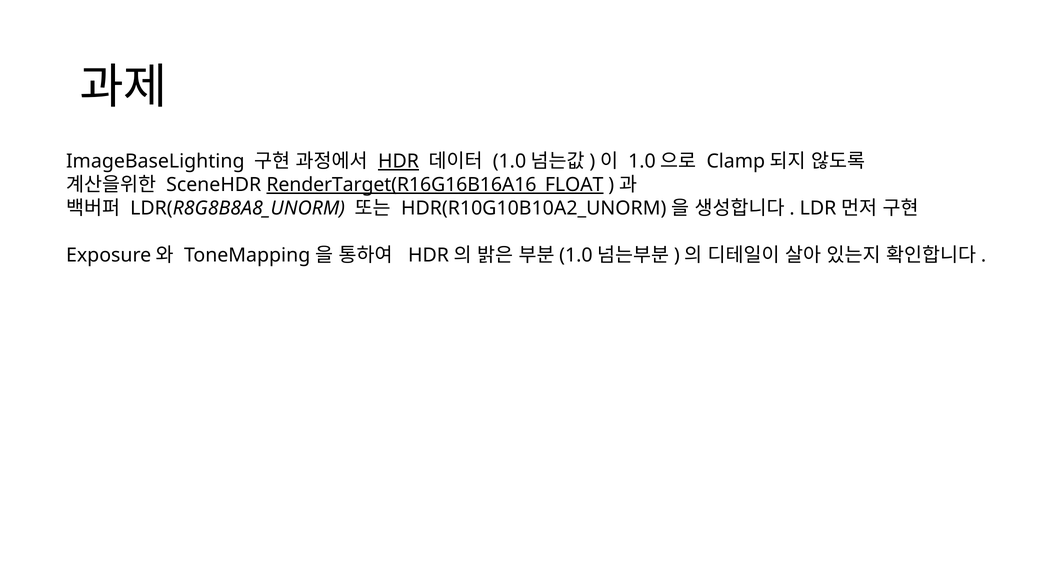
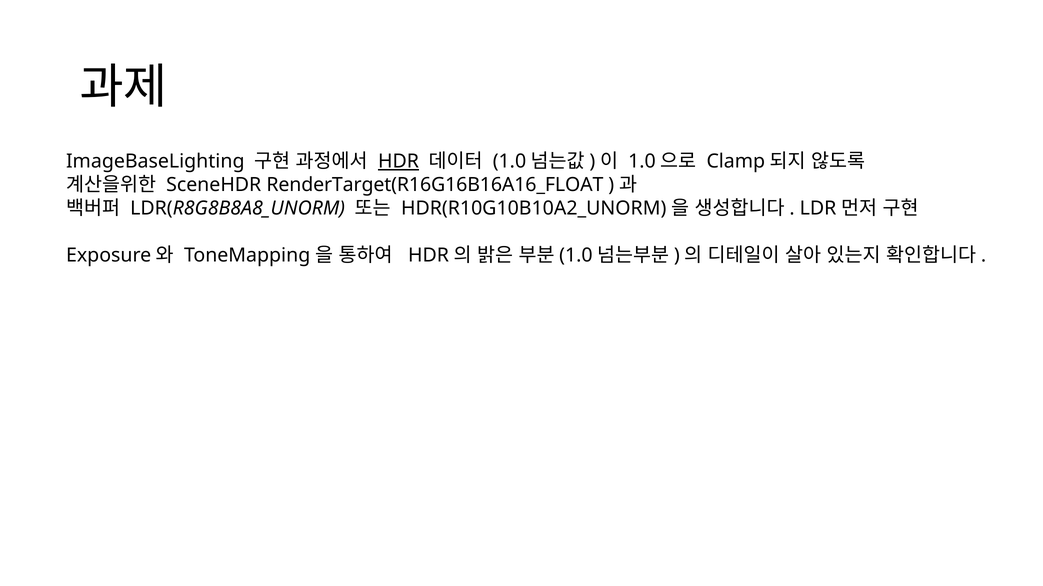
RenderTarget(R16G16B16A16_FLOAT underline: present -> none
